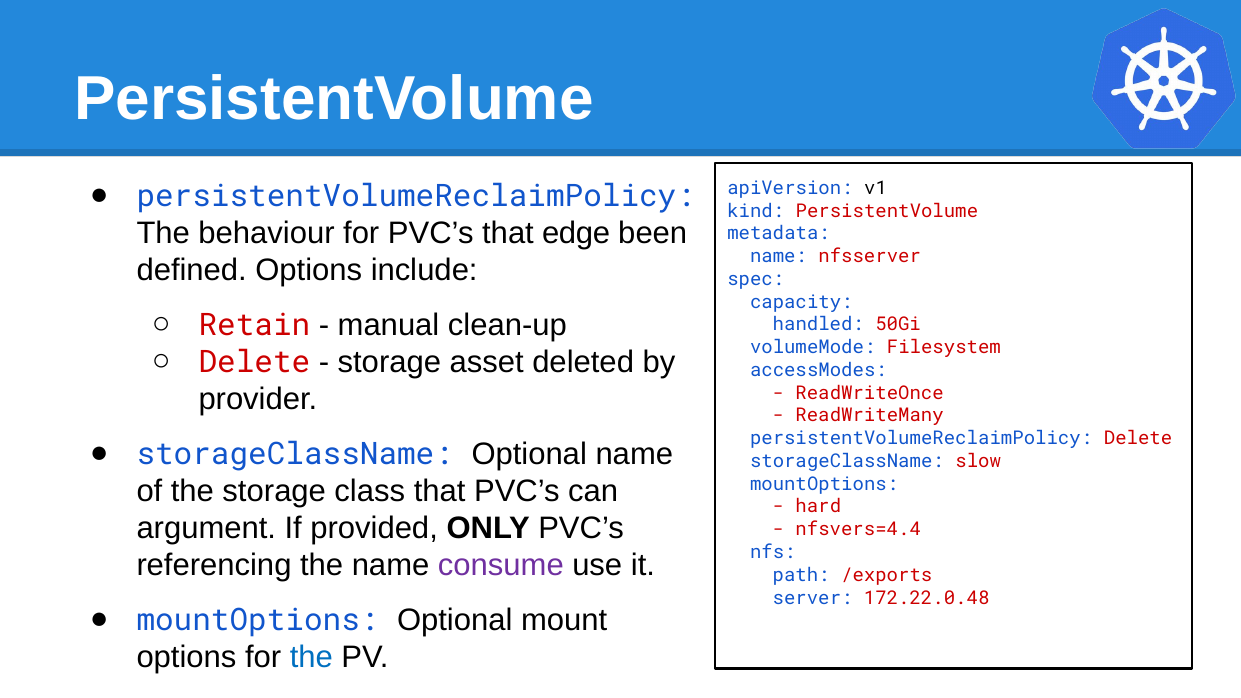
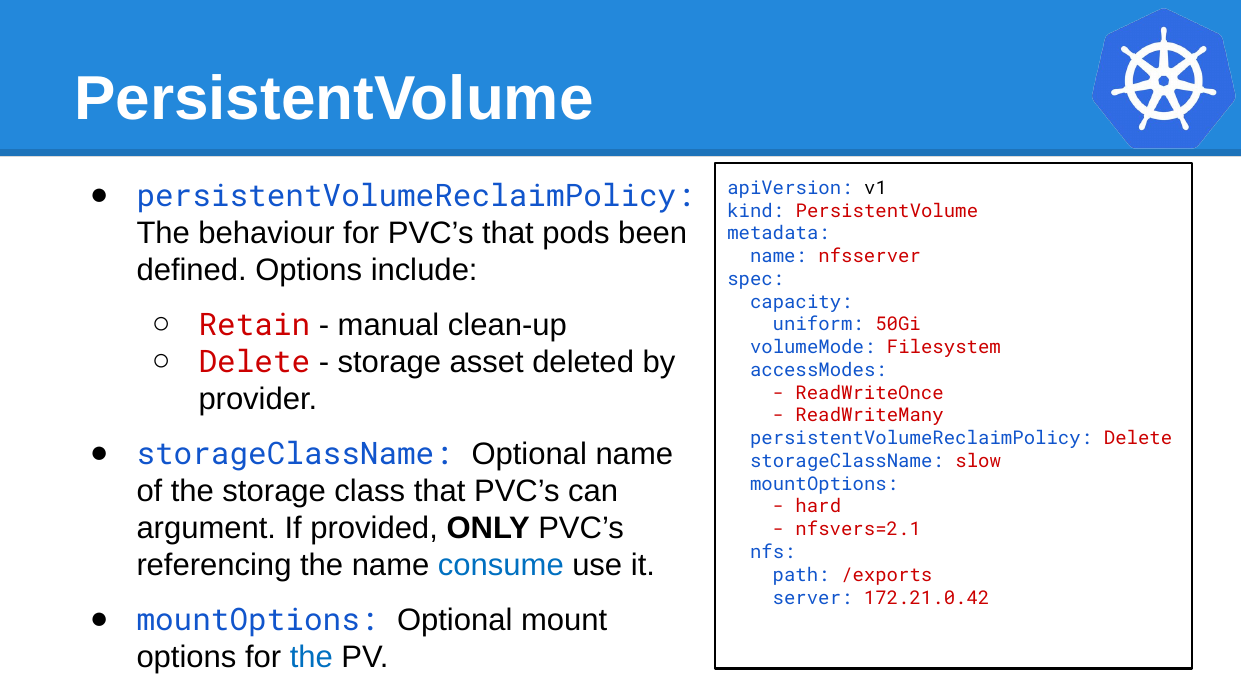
edge: edge -> pods
handled: handled -> uniform
nfsvers=4.4: nfsvers=4.4 -> nfsvers=2.1
consume colour: purple -> blue
172.22.0.48: 172.22.0.48 -> 172.21.0.42
